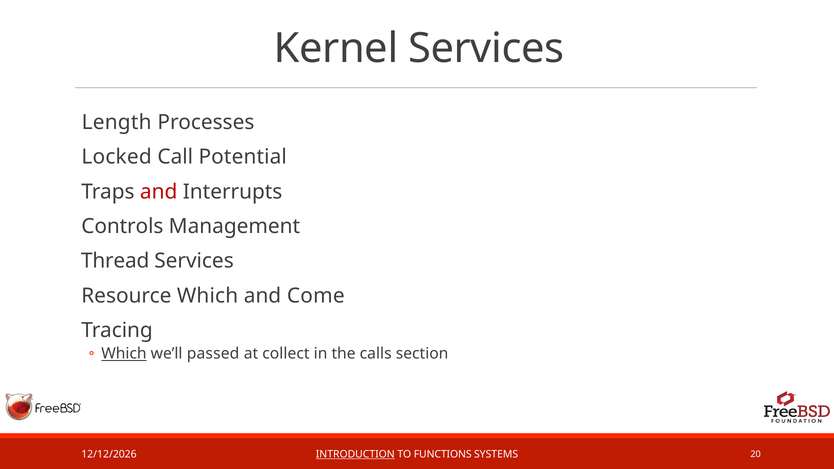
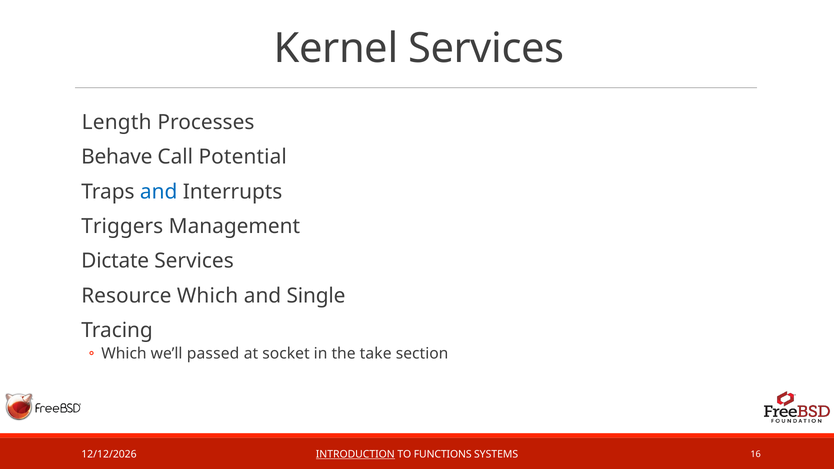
Locked: Locked -> Behave
and at (159, 192) colour: red -> blue
Controls: Controls -> Triggers
Thread: Thread -> Dictate
Come: Come -> Single
Which at (124, 354) underline: present -> none
collect: collect -> socket
calls: calls -> take
20: 20 -> 16
